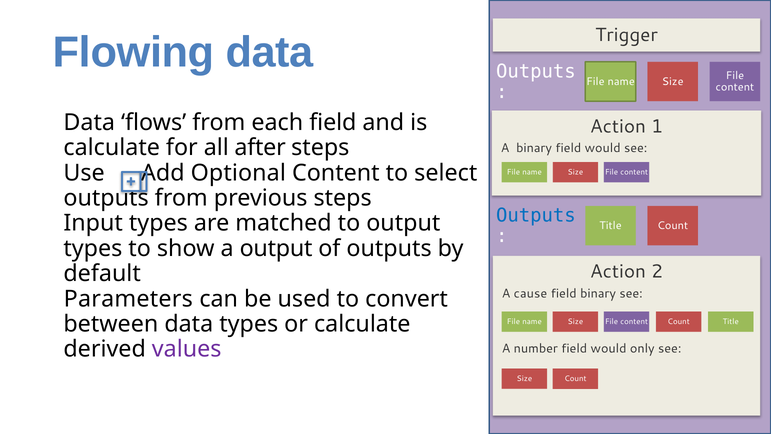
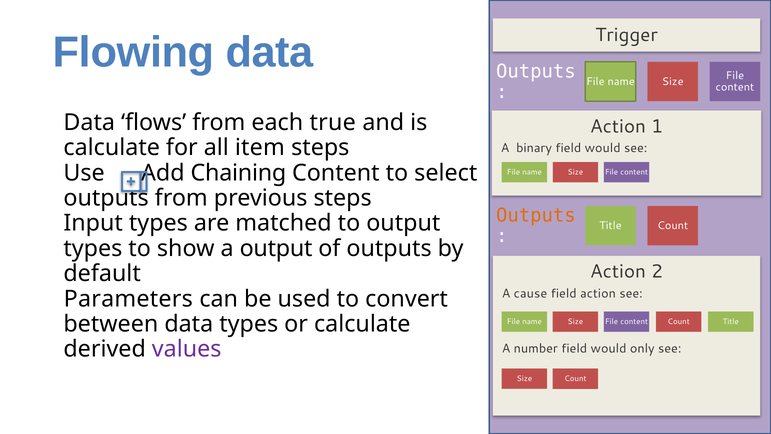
each field: field -> true
after: after -> item
Optional: Optional -> Chaining
Outputs at (536, 215) colour: blue -> orange
field binary: binary -> action
